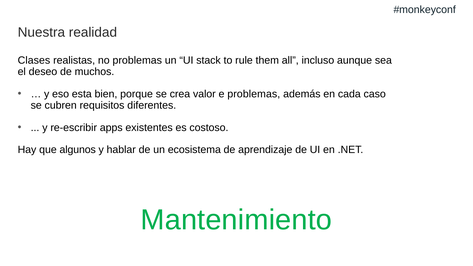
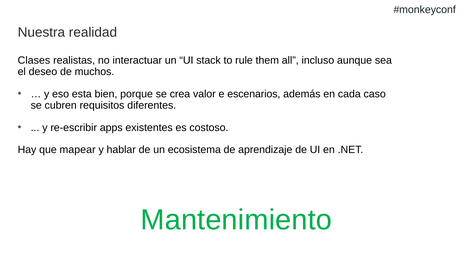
no problemas: problemas -> interactuar
e problemas: problemas -> escenarios
algunos: algunos -> mapear
